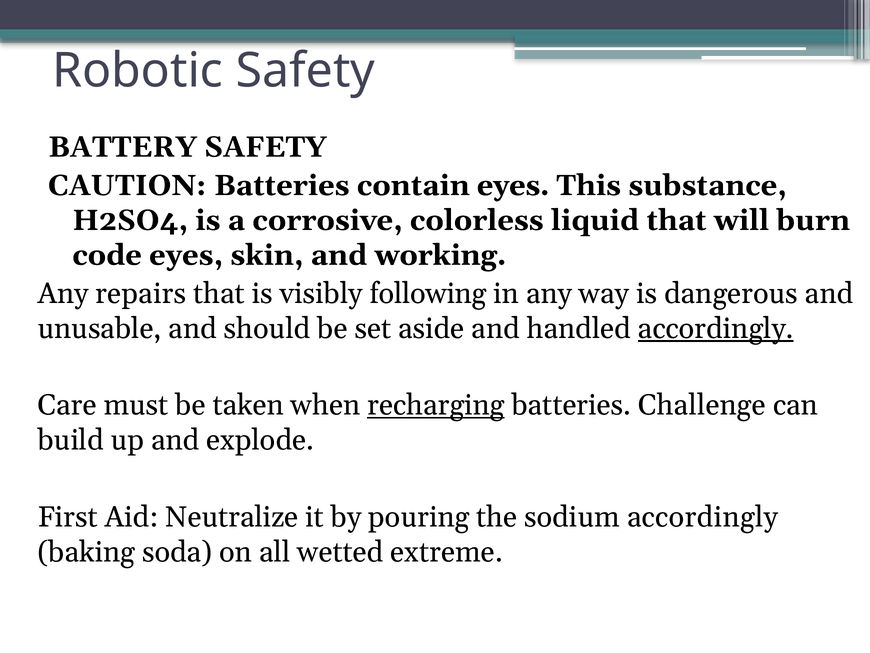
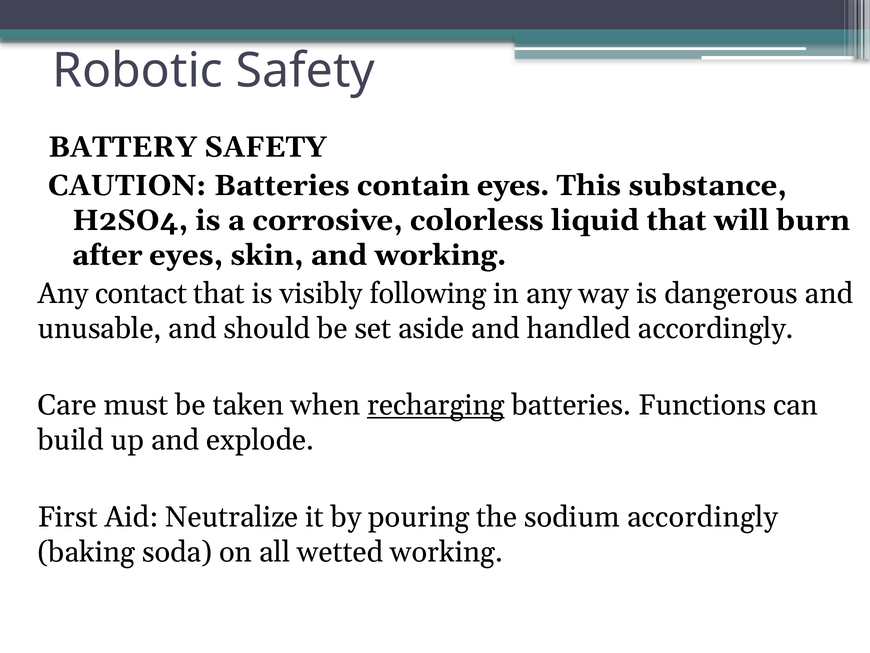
code: code -> after
repairs: repairs -> contact
accordingly at (716, 328) underline: present -> none
Challenge: Challenge -> Functions
wetted extreme: extreme -> working
